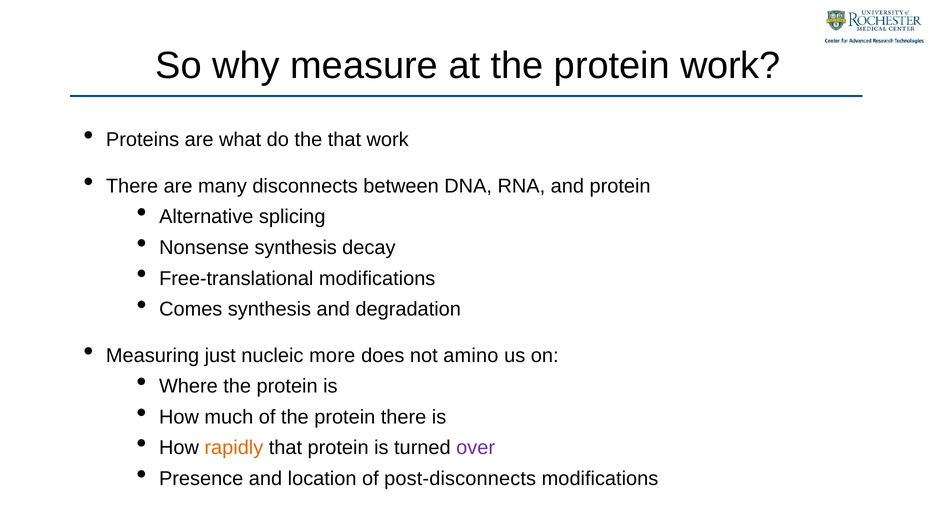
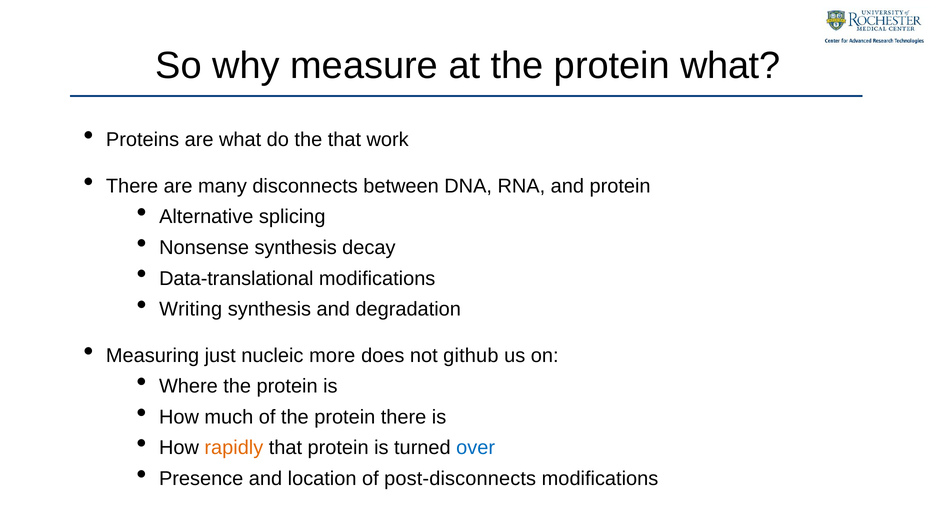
protein work: work -> what
Free-translational: Free-translational -> Data-translational
Comes: Comes -> Writing
amino: amino -> github
over colour: purple -> blue
